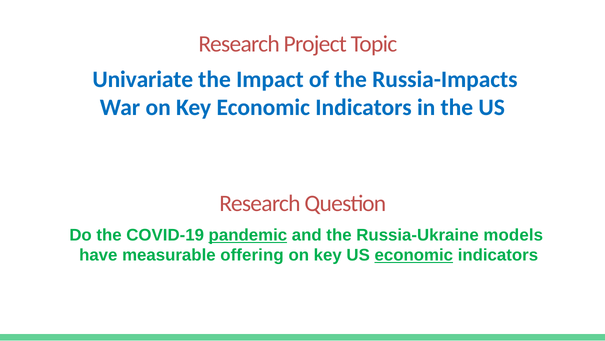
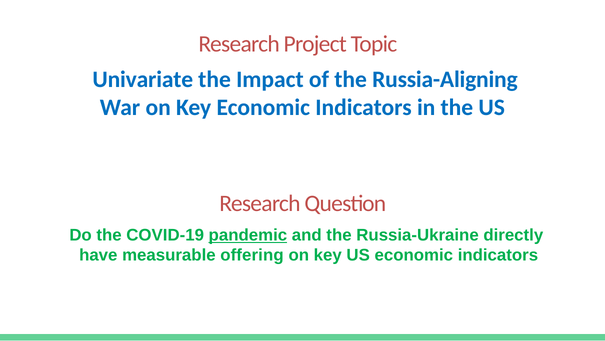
Russia-Impacts: Russia-Impacts -> Russia-Aligning
models: models -> directly
economic at (414, 255) underline: present -> none
